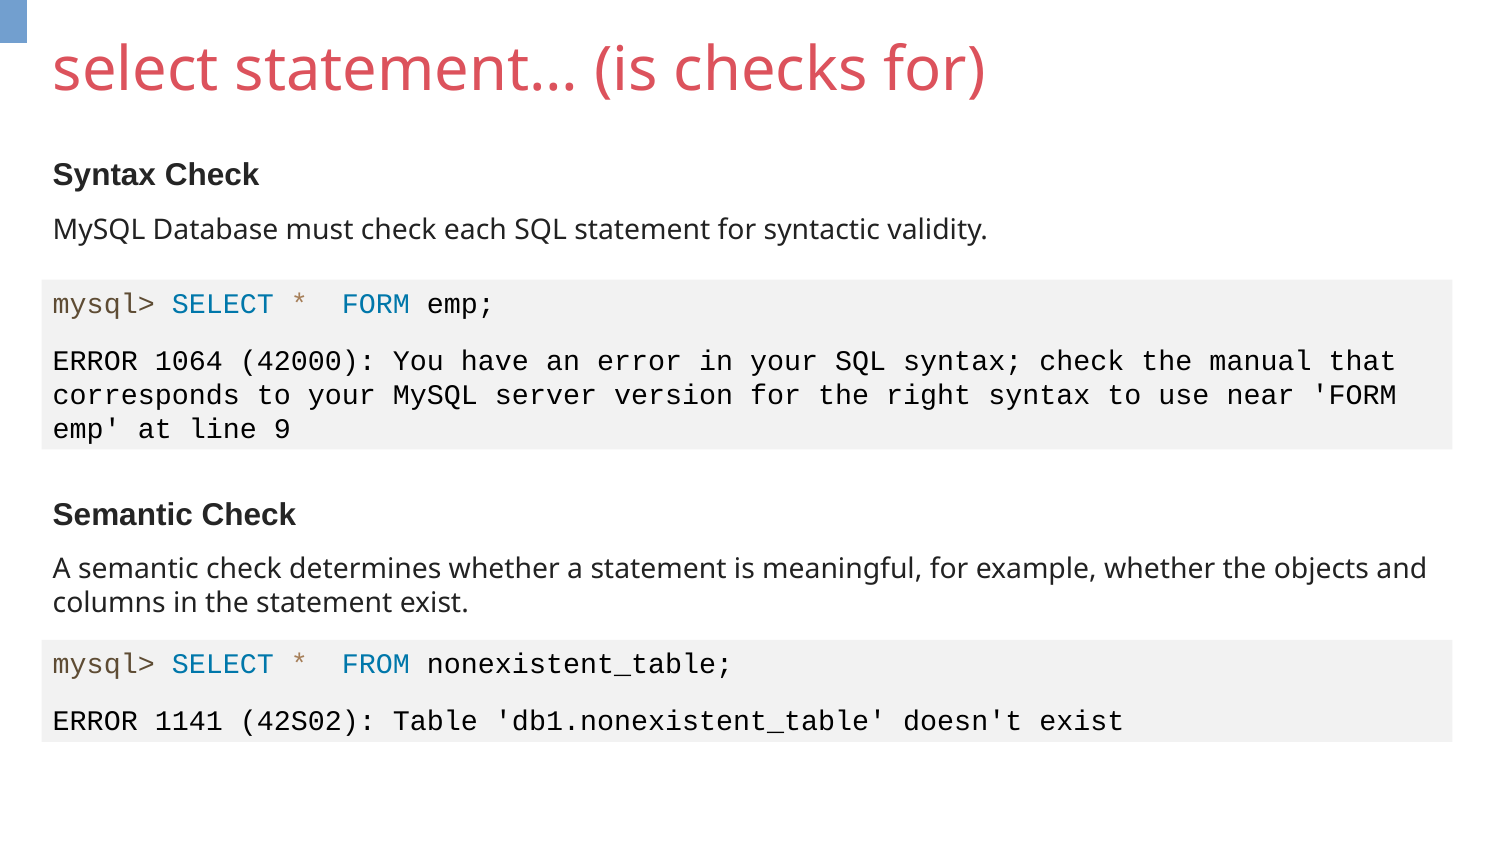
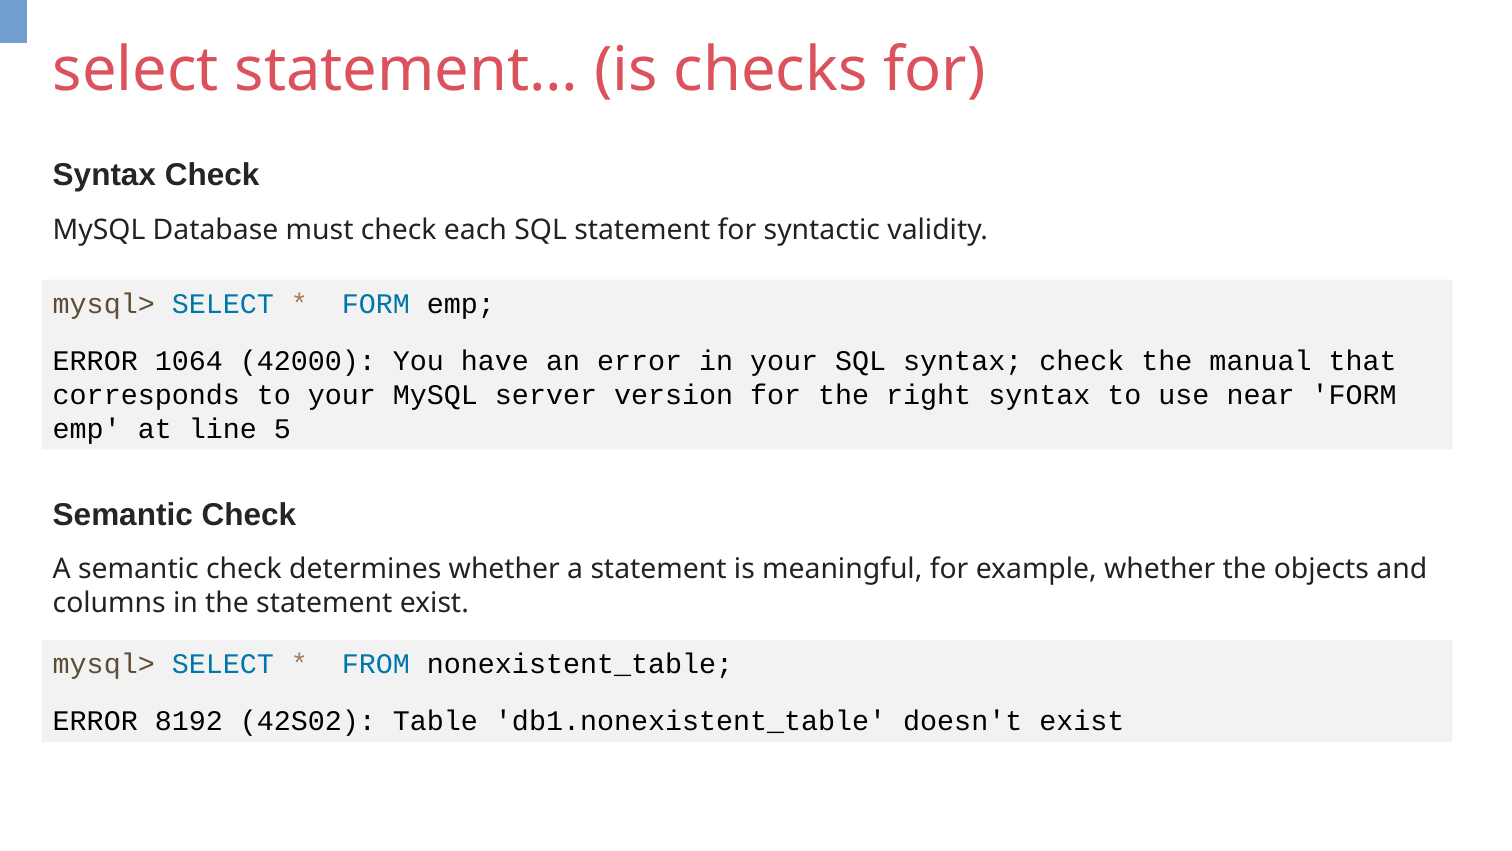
9: 9 -> 5
1141: 1141 -> 8192
